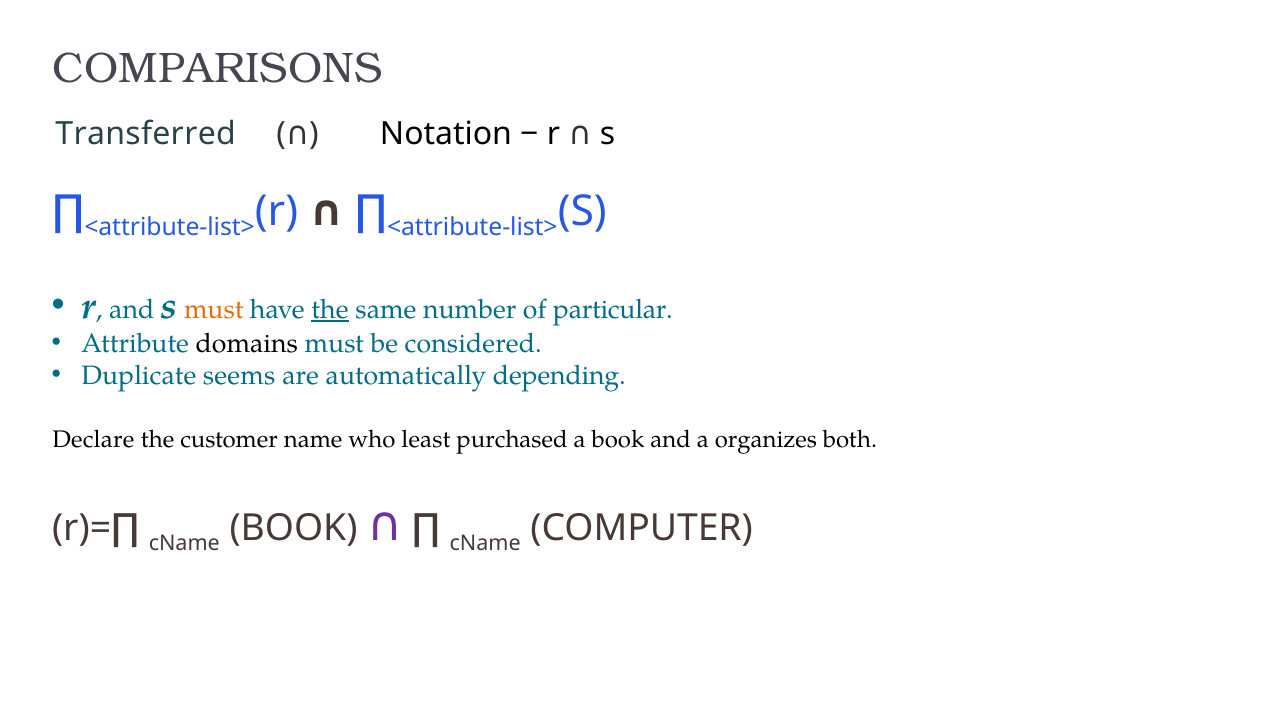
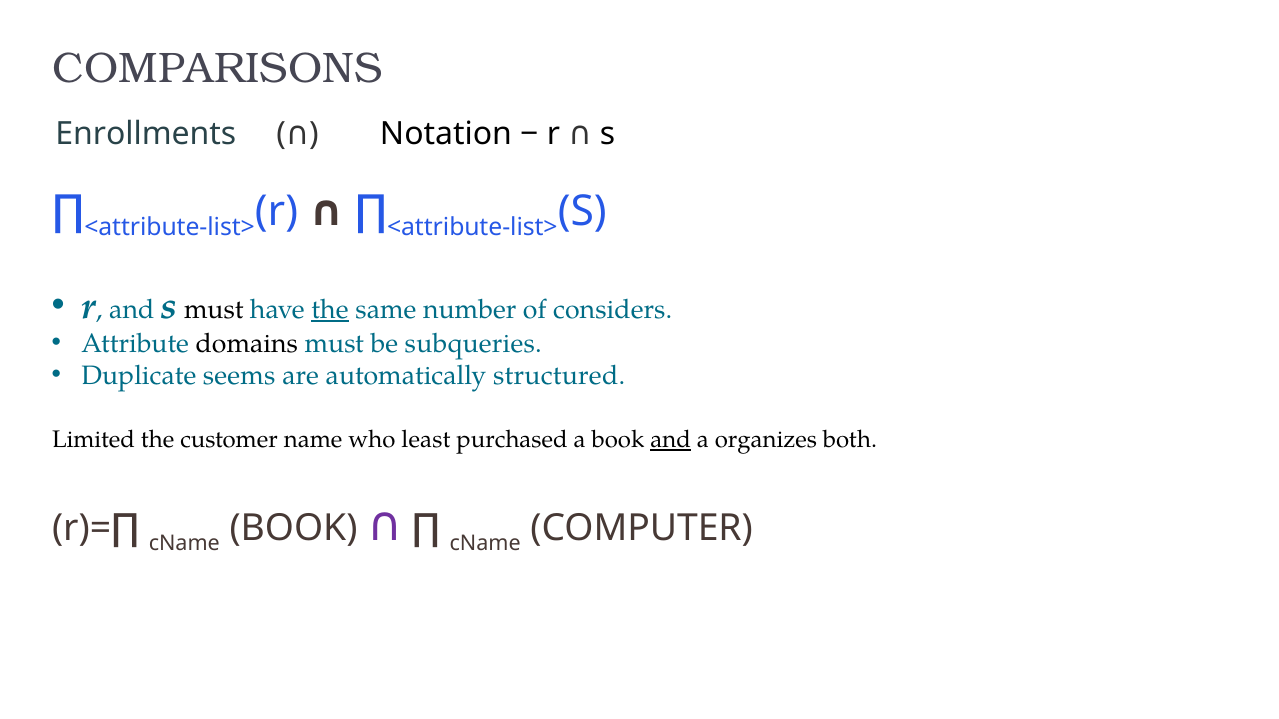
Transferred: Transferred -> Enrollments
must at (214, 309) colour: orange -> black
particular: particular -> considers
considered: considered -> subqueries
depending: depending -> structured
Declare: Declare -> Limited
and at (671, 440) underline: none -> present
